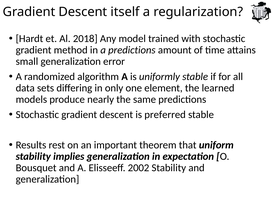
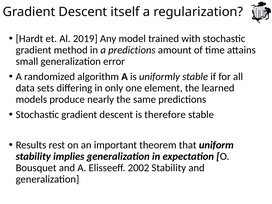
Al 2018: 2018 -> 2019
preferred: preferred -> therefore
